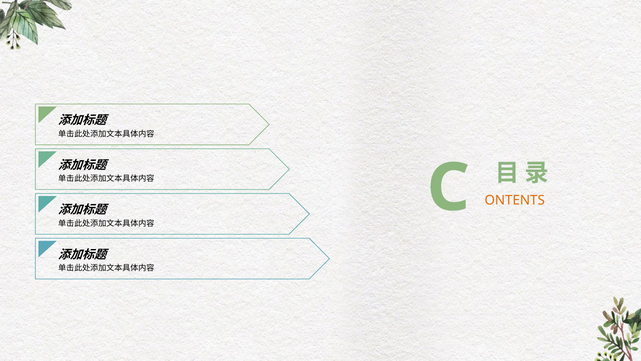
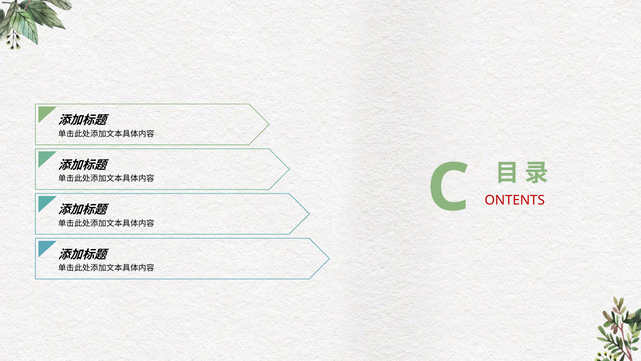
ONTENTS colour: orange -> red
